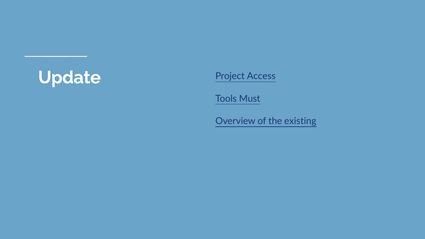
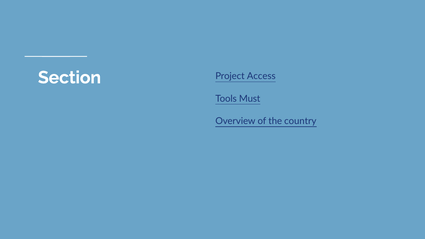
Update: Update -> Section
existing: existing -> country
